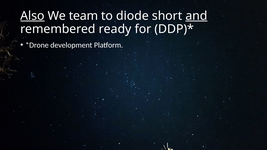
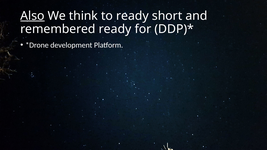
team: team -> think
to diode: diode -> ready
and underline: present -> none
